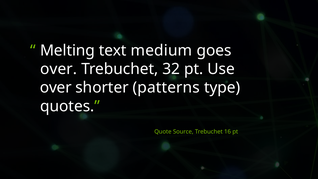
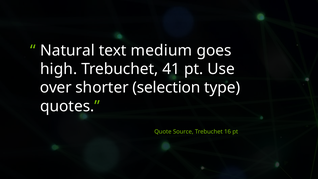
Melting: Melting -> Natural
over at (59, 69): over -> high
32: 32 -> 41
patterns: patterns -> selection
